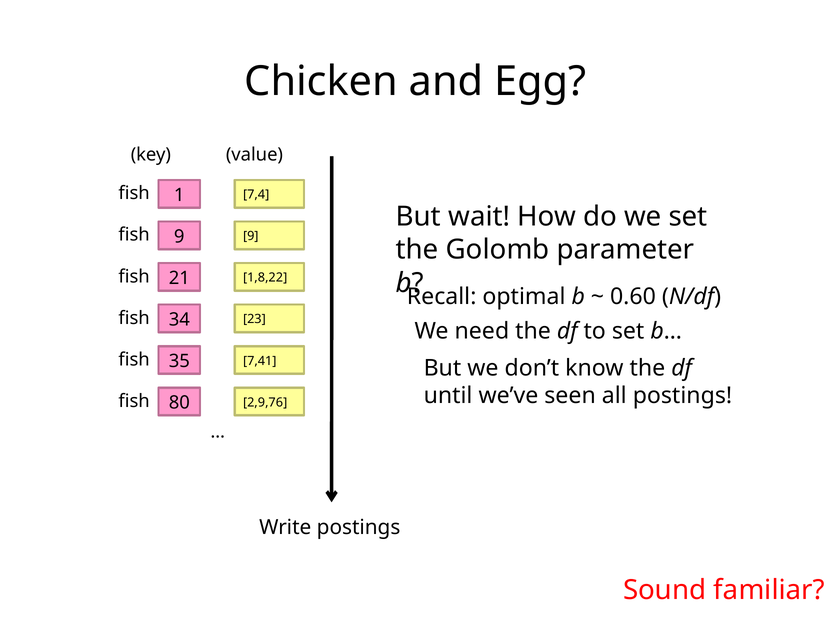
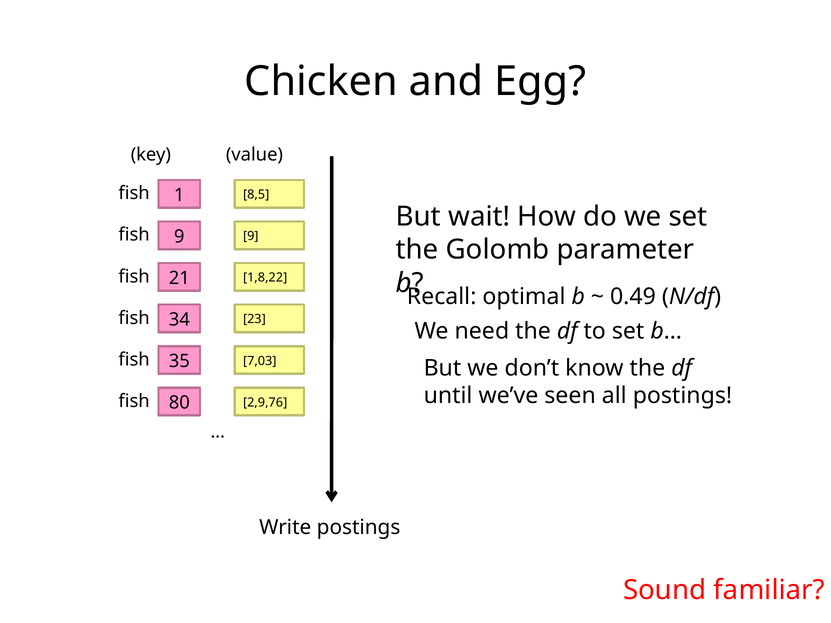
7,4: 7,4 -> 8,5
0.60: 0.60 -> 0.49
7,41: 7,41 -> 7,03
